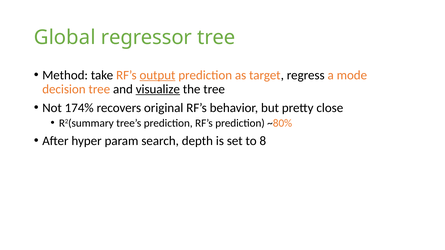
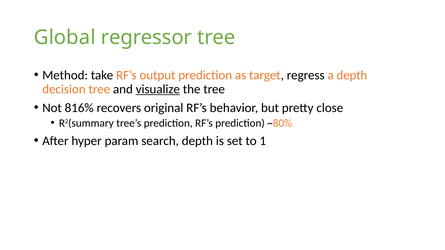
output underline: present -> none
a mode: mode -> depth
174%: 174% -> 816%
8: 8 -> 1
